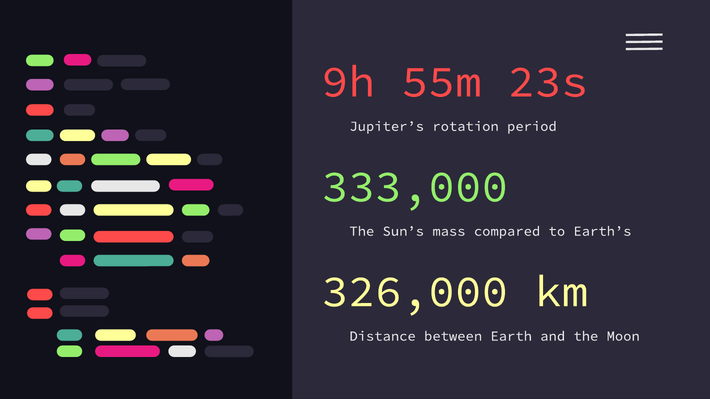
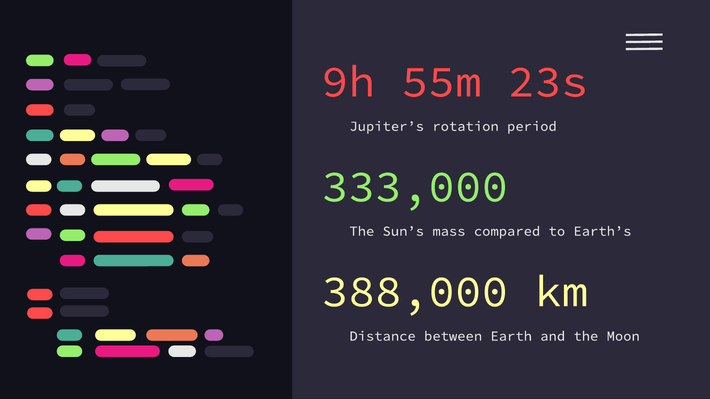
326,000: 326,000 -> 388,000
